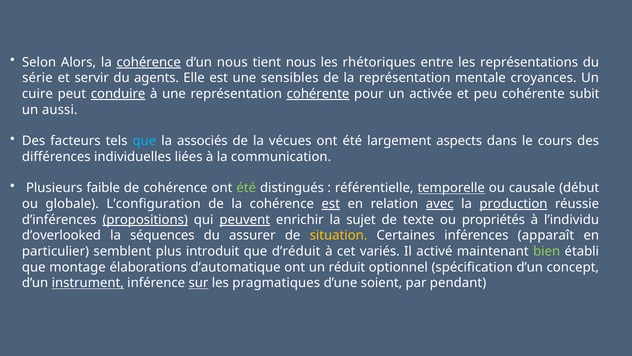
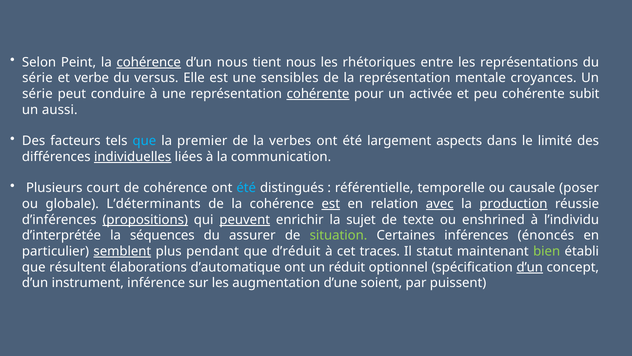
Alors: Alors -> Peint
servir: servir -> verbe
agents: agents -> versus
cuire at (37, 94): cuire -> série
conduire underline: present -> none
associés: associés -> premier
vécues: vécues -> verbes
cours: cours -> limité
individuelles underline: none -> present
faible: faible -> court
été at (246, 188) colour: light green -> light blue
temporelle underline: present -> none
début: début -> poser
L’configuration: L’configuration -> L’déterminants
propriétés: propriétés -> enshrined
d’overlooked: d’overlooked -> d’interprétée
situation colour: yellow -> light green
apparaît: apparaît -> énoncés
semblent underline: none -> present
introduit: introduit -> pendant
variés: variés -> traces
activé: activé -> statut
montage: montage -> résultent
d’un at (530, 267) underline: none -> present
instrument underline: present -> none
sur underline: present -> none
pragmatiques: pragmatiques -> augmentation
pendant: pendant -> puissent
